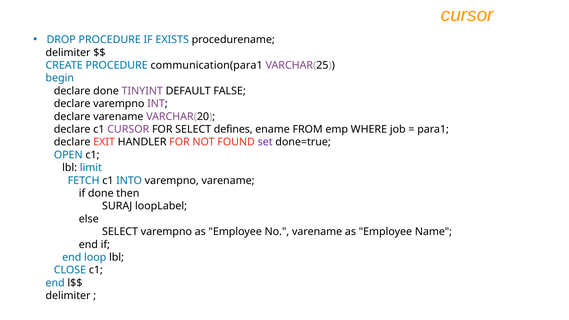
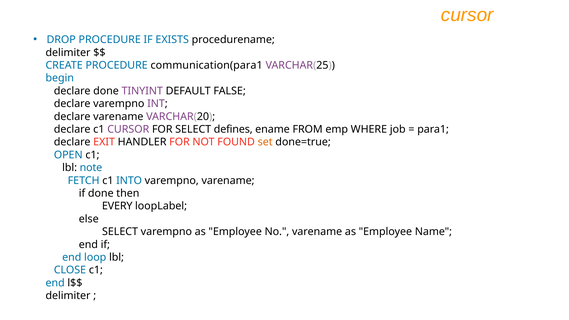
set colour: purple -> orange
limit: limit -> note
SURAJ: SURAJ -> EVERY
